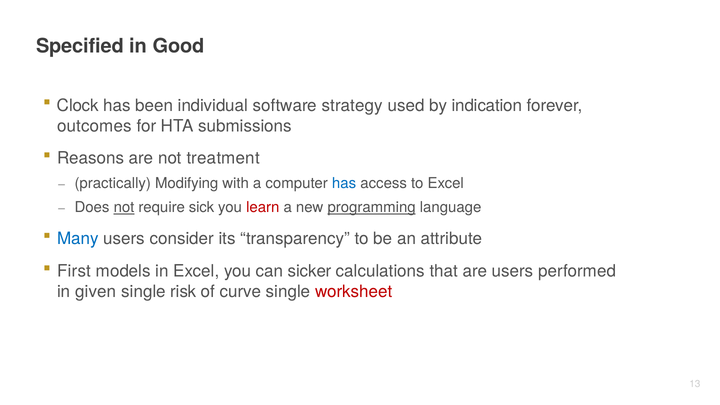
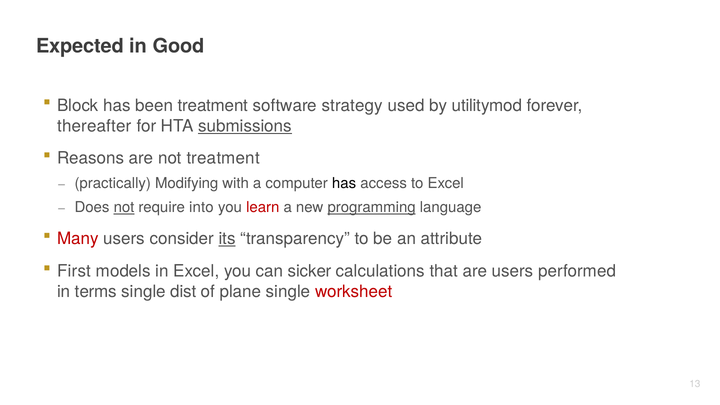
Specified: Specified -> Expected
Clock: Clock -> Block
been individual: individual -> treatment
indication: indication -> utilitymod
outcomes: outcomes -> thereafter
submissions underline: none -> present
has at (344, 183) colour: blue -> black
sick: sick -> into
Many colour: blue -> red
its underline: none -> present
given: given -> terms
risk: risk -> dist
curve: curve -> plane
